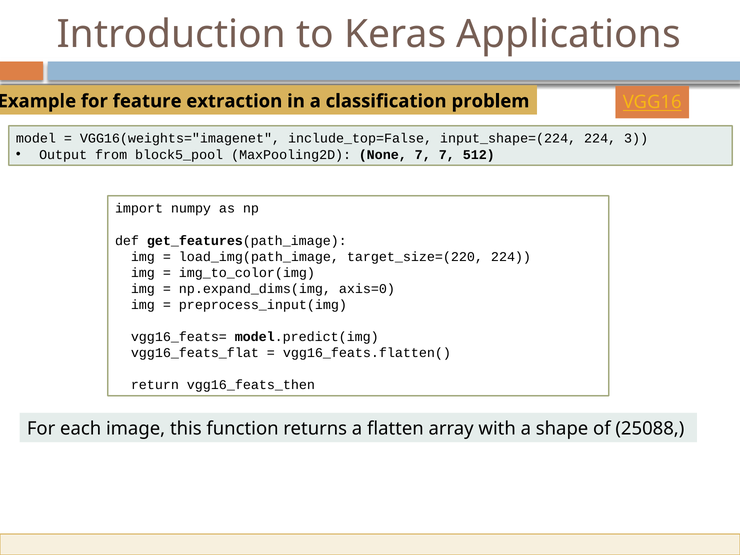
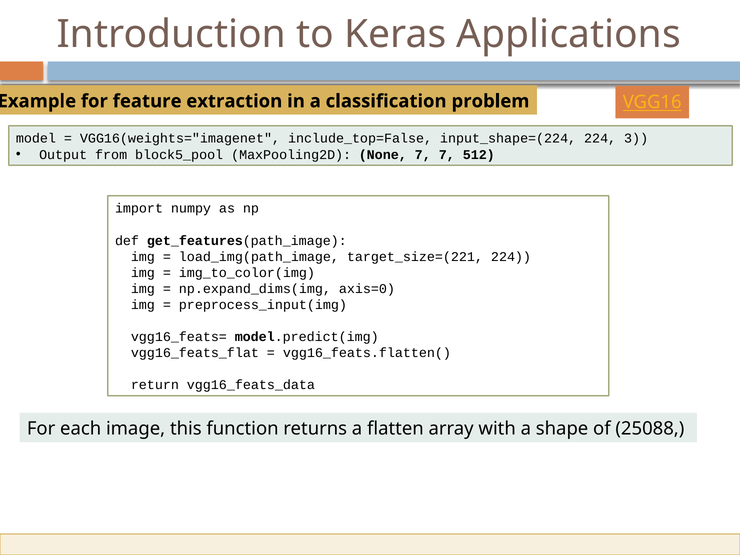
target_size=(220: target_size=(220 -> target_size=(221
vgg16_feats_then: vgg16_feats_then -> vgg16_feats_data
